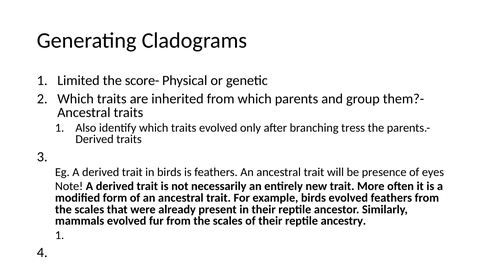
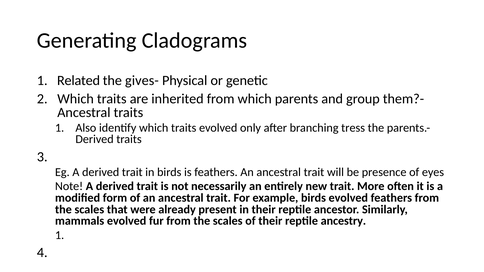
Limited: Limited -> Related
score-: score- -> gives-
